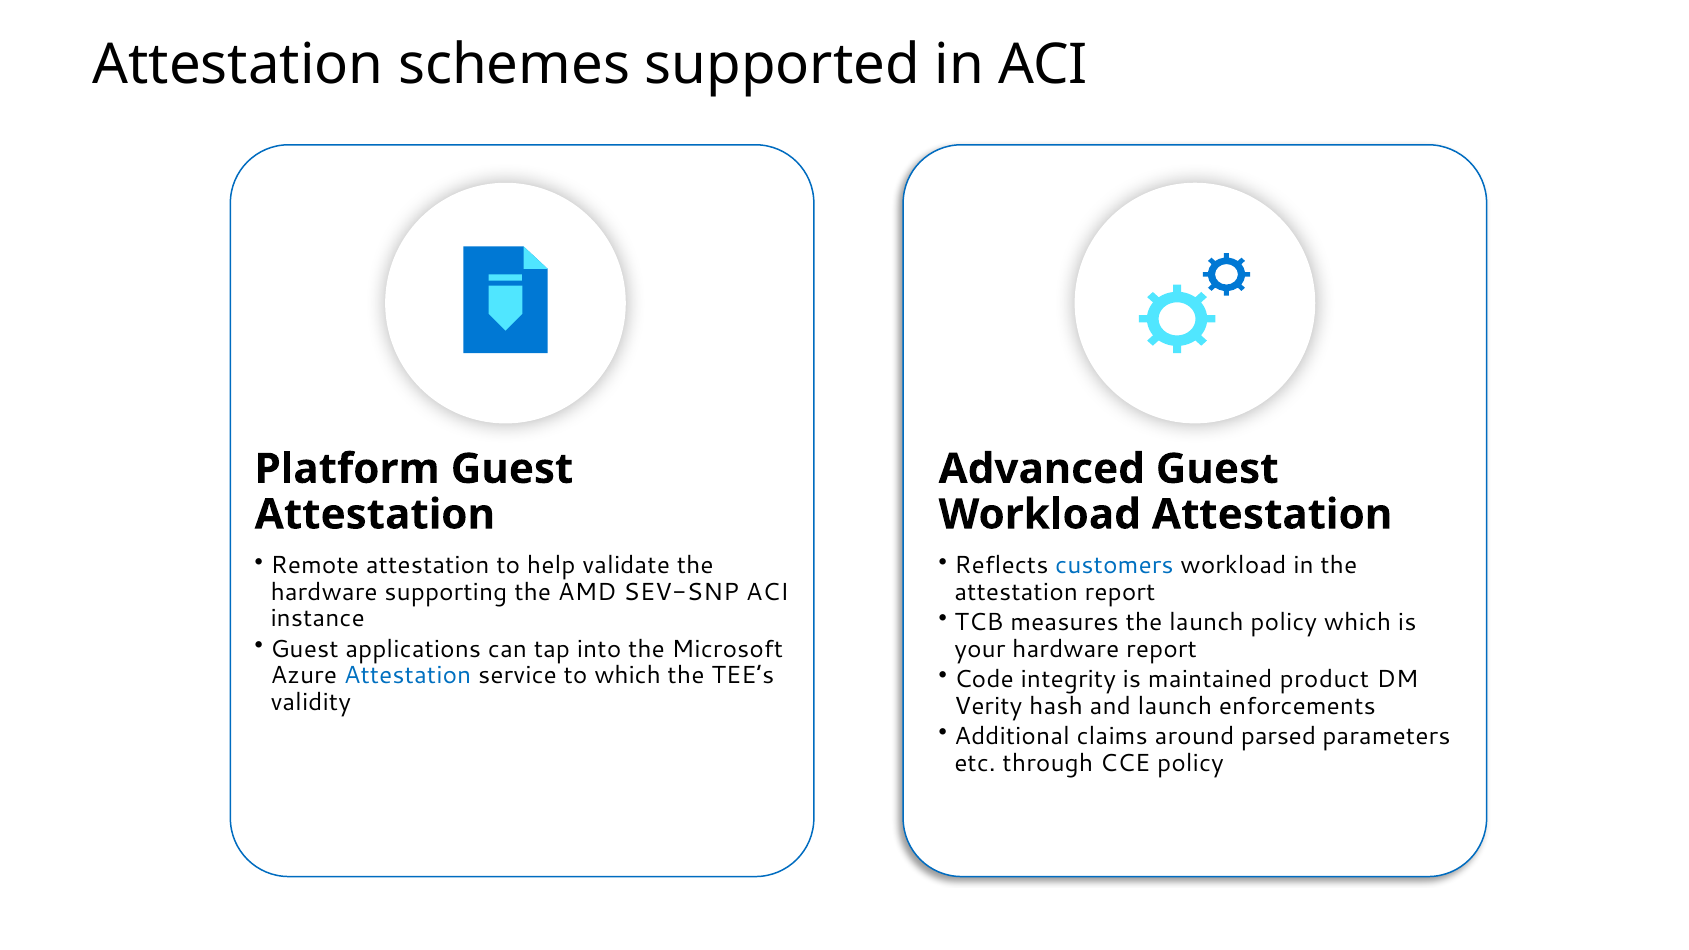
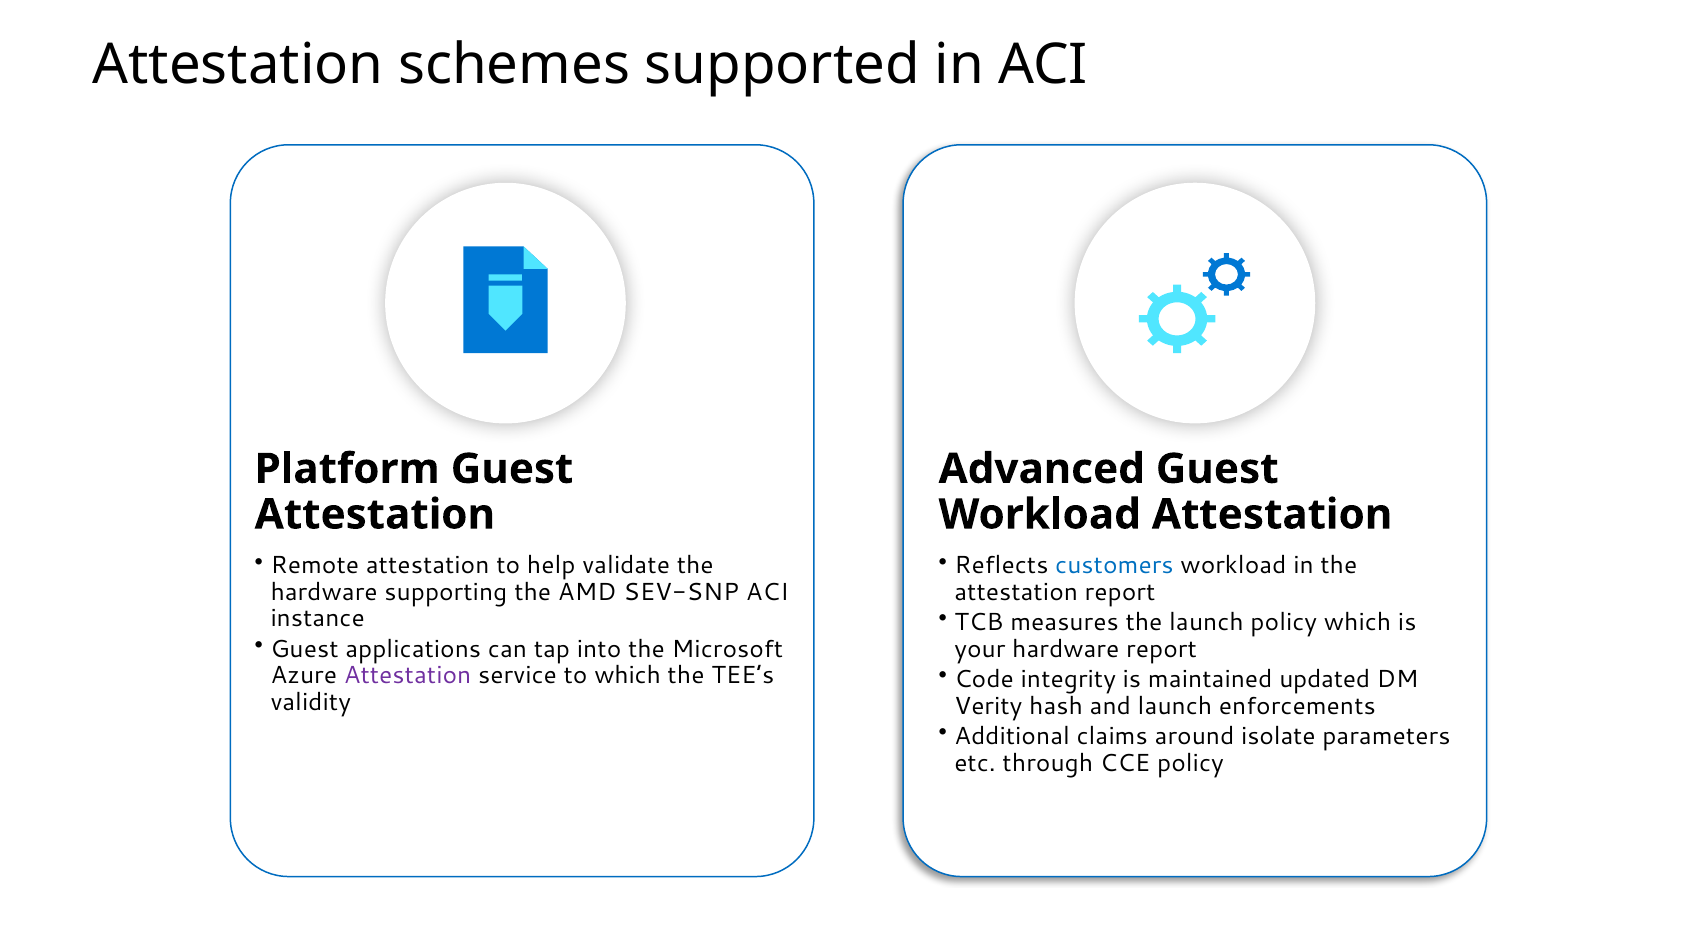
Attestation at (408, 676) colour: blue -> purple
product: product -> updated
parsed: parsed -> isolate
